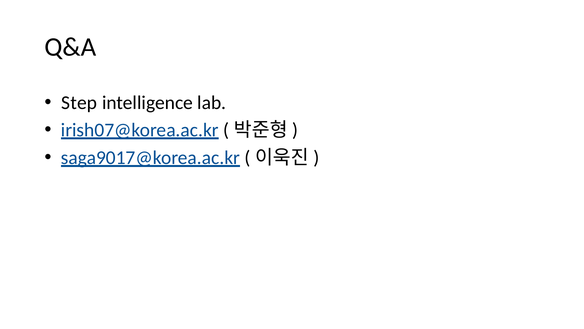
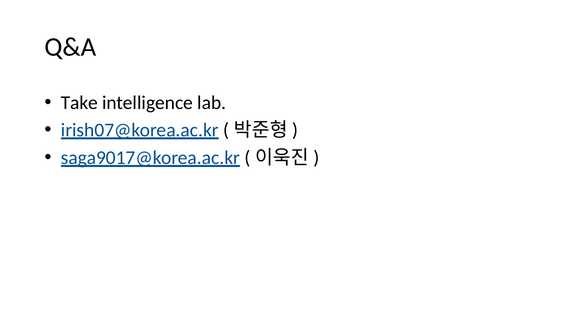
Step: Step -> Take
